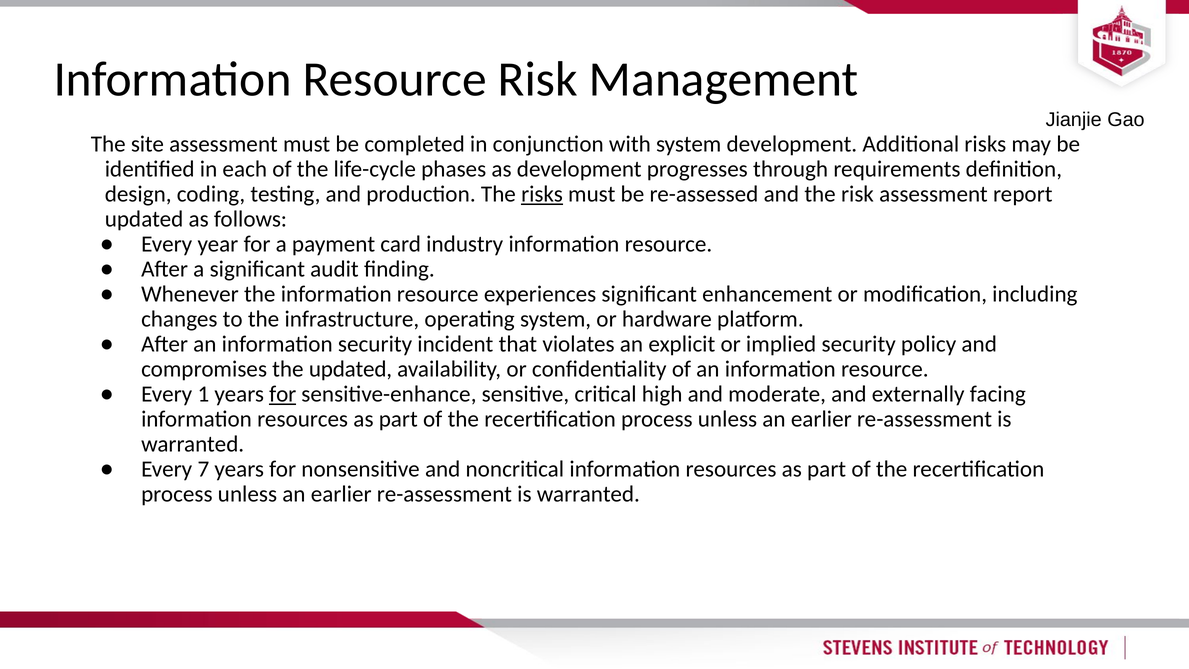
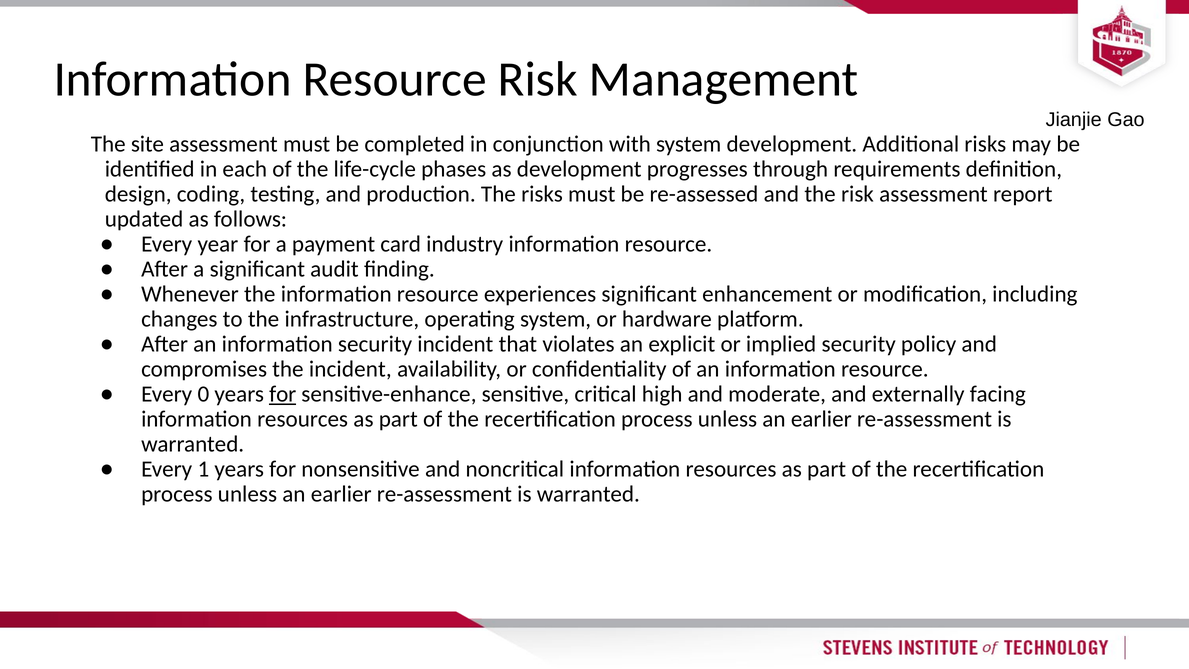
risks at (542, 194) underline: present -> none
the updated: updated -> incident
1: 1 -> 0
7: 7 -> 1
